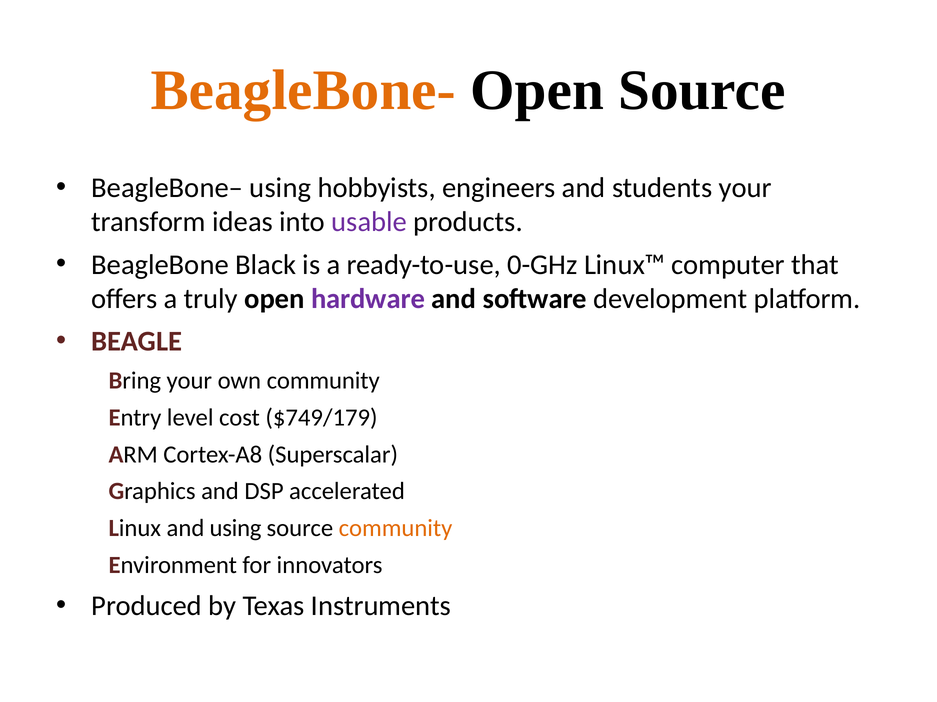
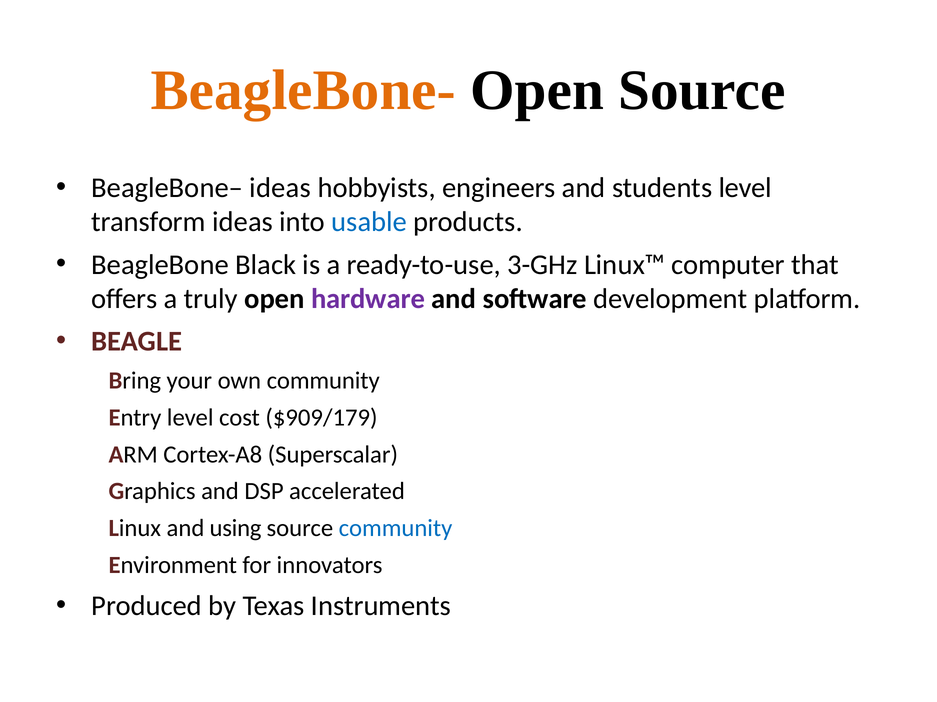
BeagleBone– using: using -> ideas
students your: your -> level
usable colour: purple -> blue
0-GHz: 0-GHz -> 3-GHz
$749/179: $749/179 -> $909/179
community at (396, 529) colour: orange -> blue
